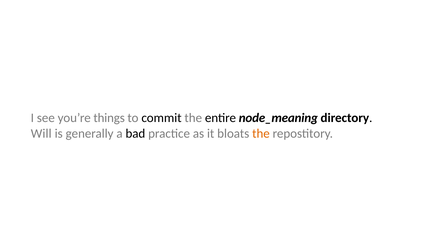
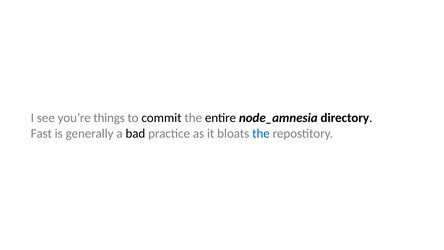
node_meaning: node_meaning -> node_amnesia
Will: Will -> Fast
the at (261, 133) colour: orange -> blue
